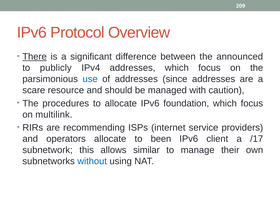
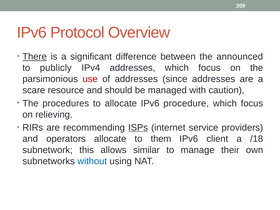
use colour: blue -> red
foundation: foundation -> procedure
multilink: multilink -> relieving
ISPs underline: none -> present
been: been -> them
/17: /17 -> /18
